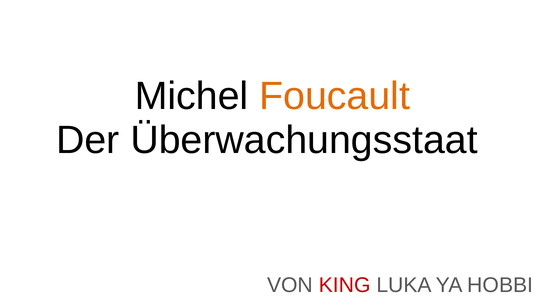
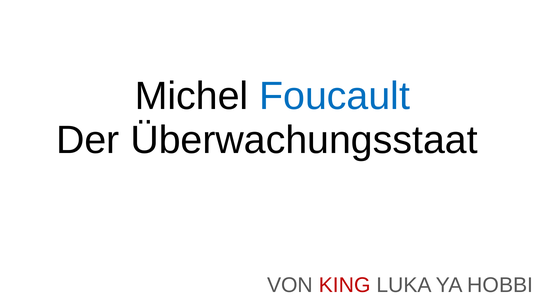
Foucault colour: orange -> blue
